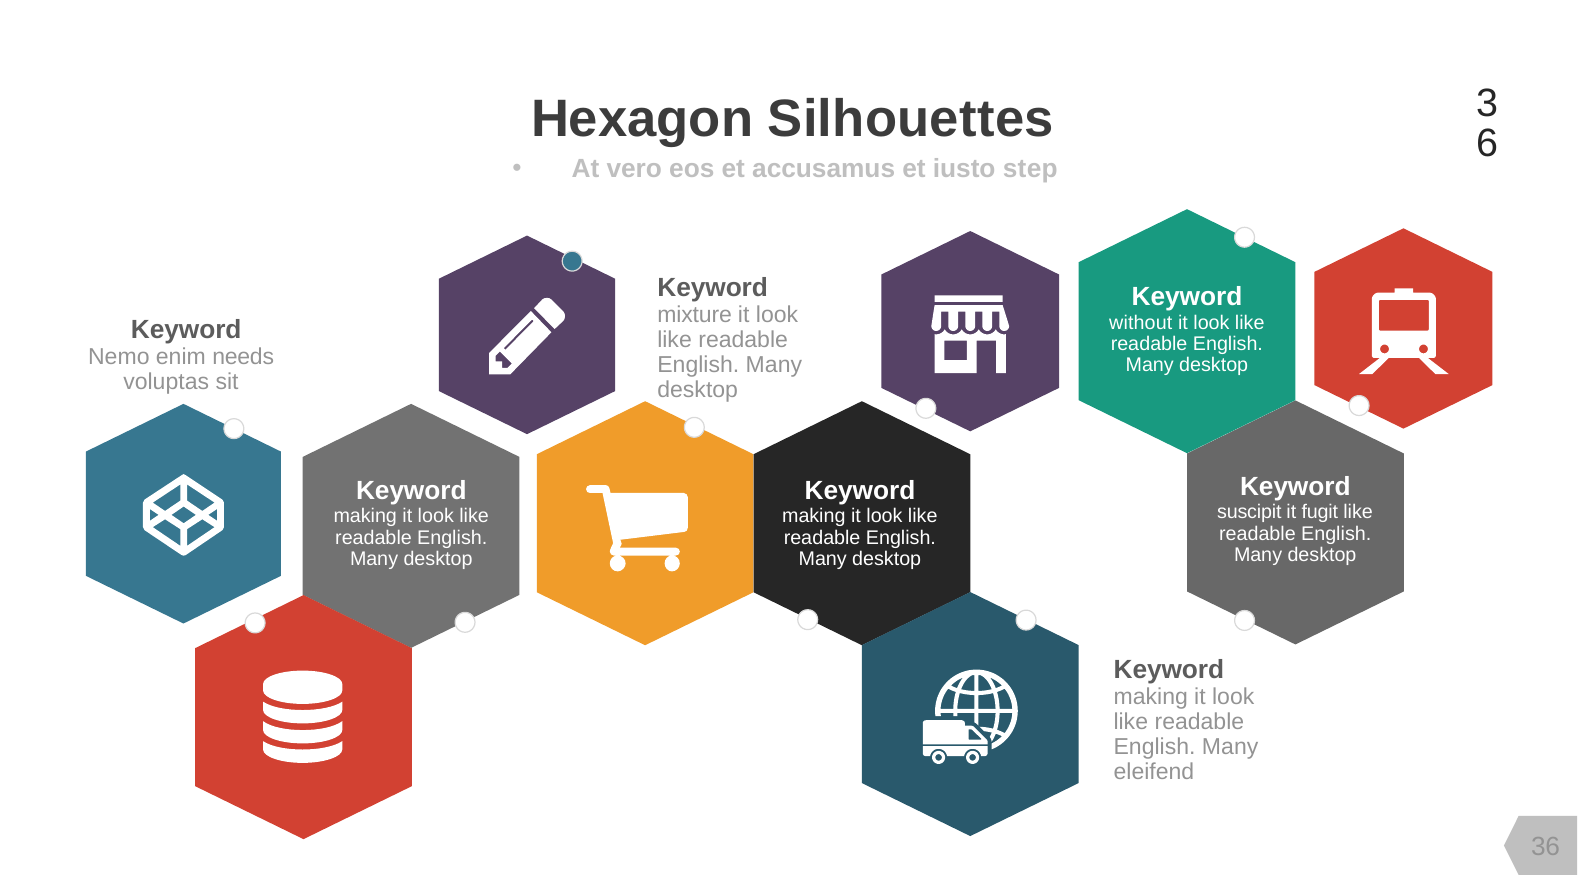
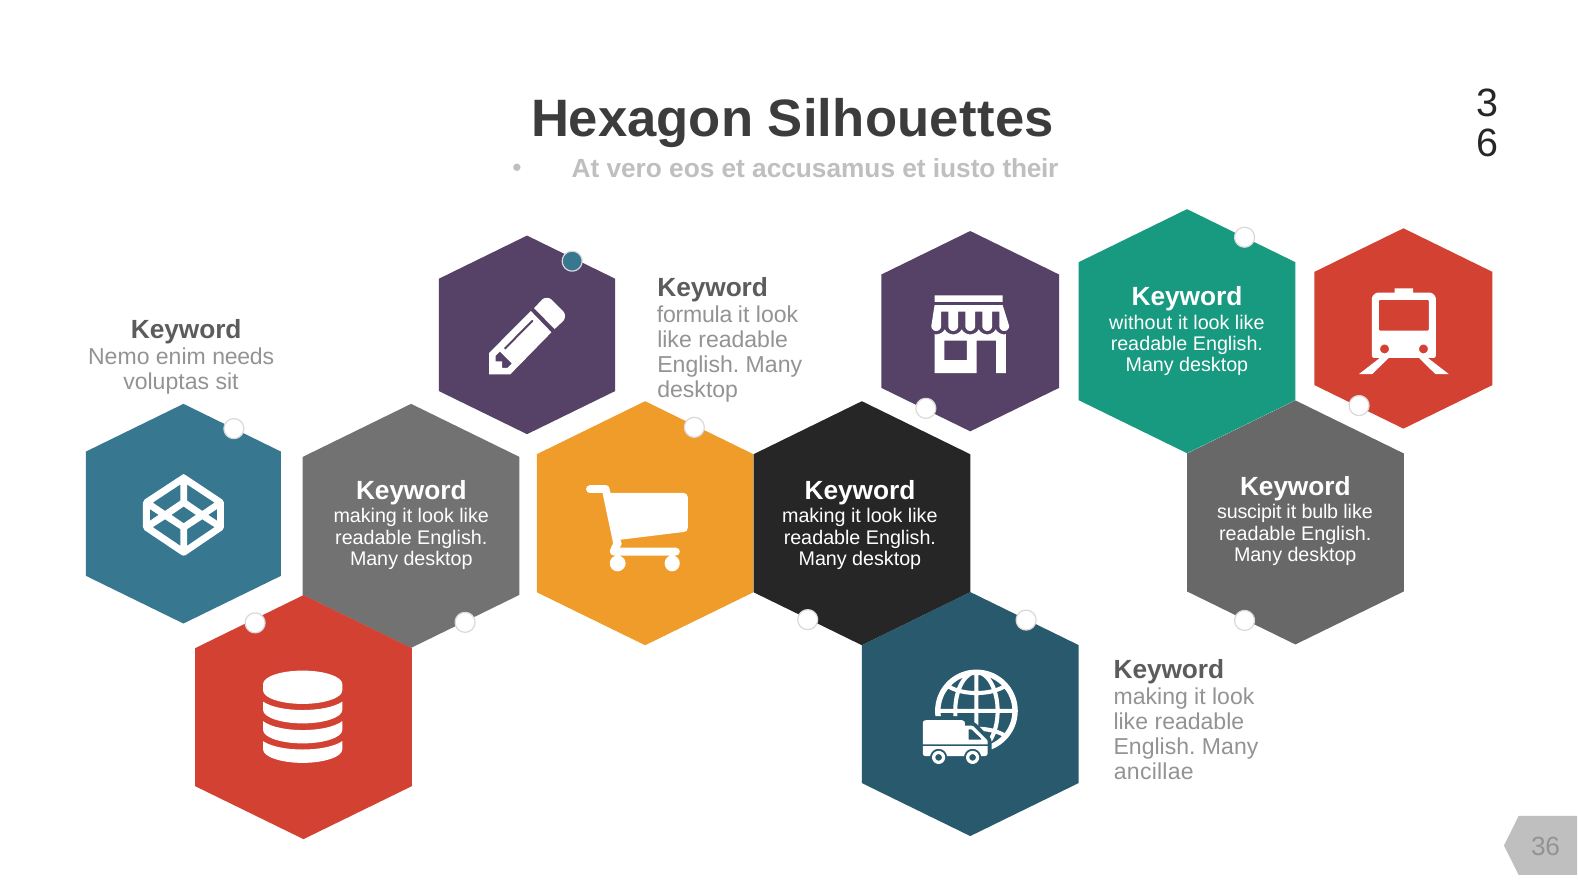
step: step -> their
mixture: mixture -> formula
fugit: fugit -> bulb
eleifend: eleifend -> ancillae
